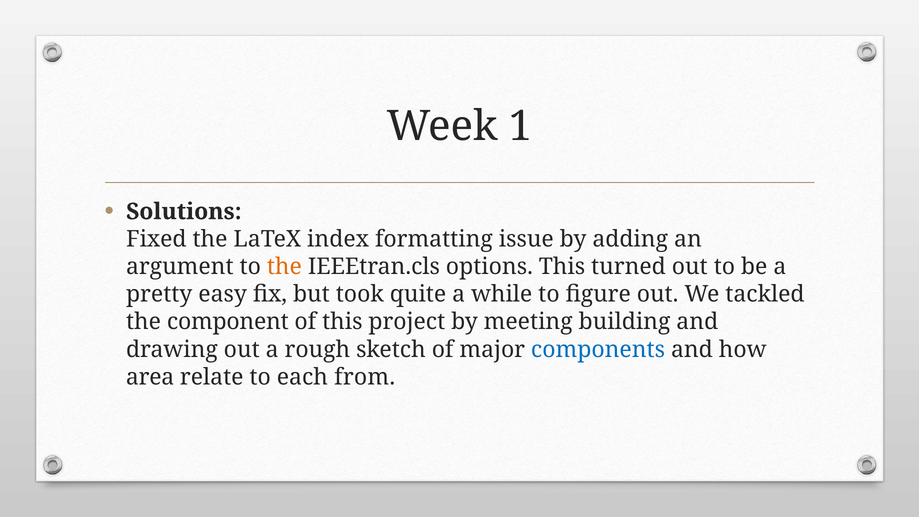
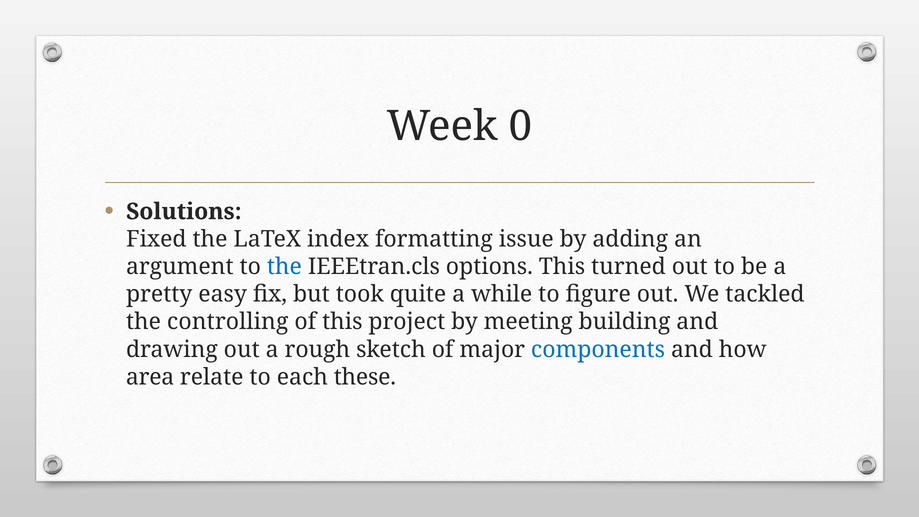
1: 1 -> 0
the at (284, 267) colour: orange -> blue
component: component -> controlling
from: from -> these
